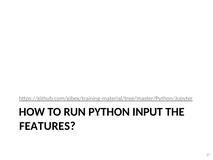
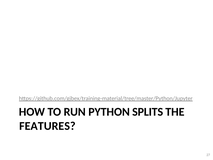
INPUT: INPUT -> SPLITS
